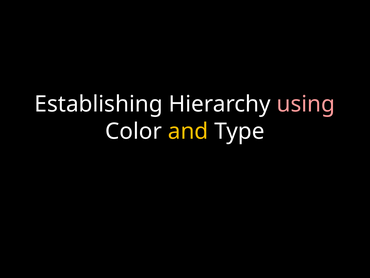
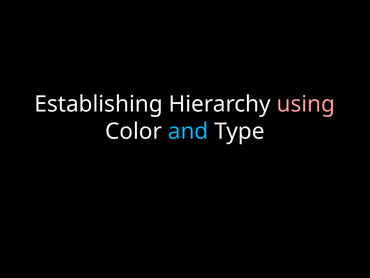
and colour: yellow -> light blue
